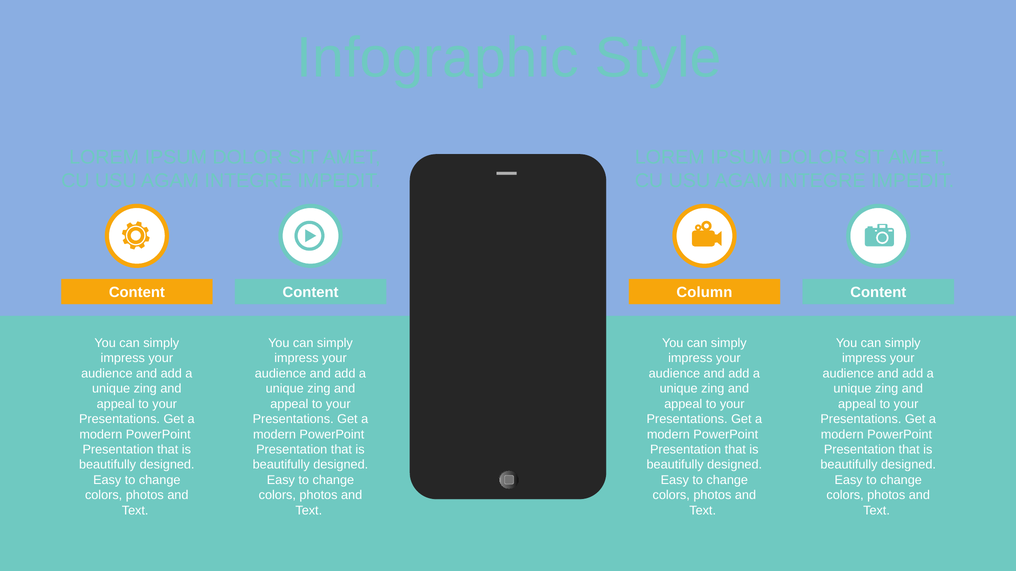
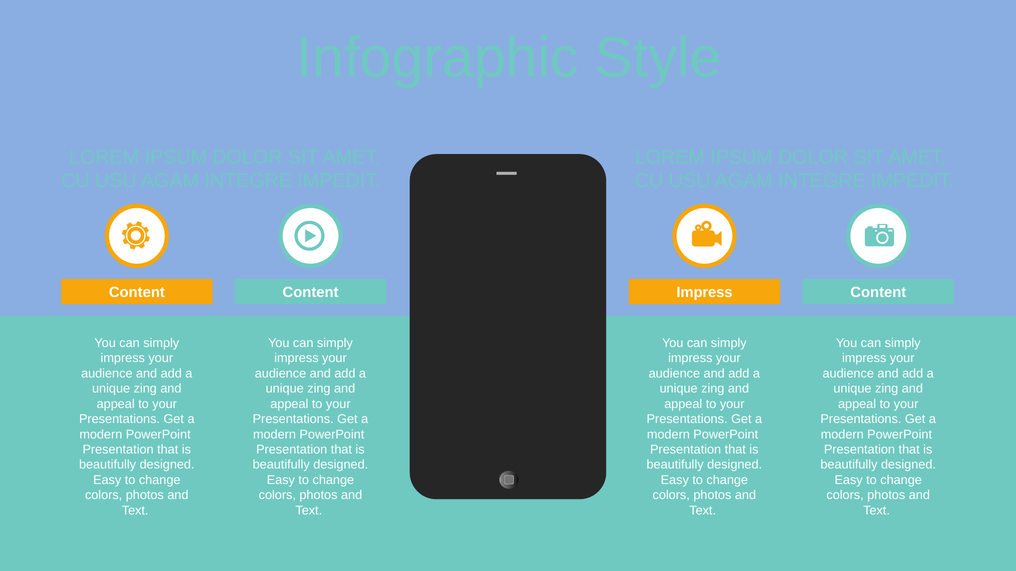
Column at (704, 293): Column -> Impress
